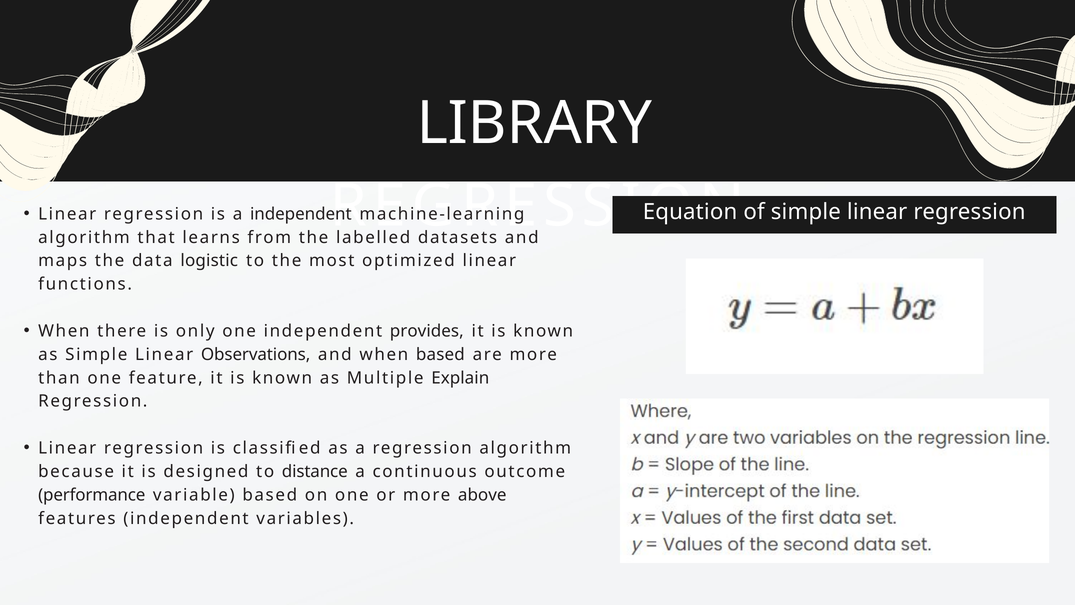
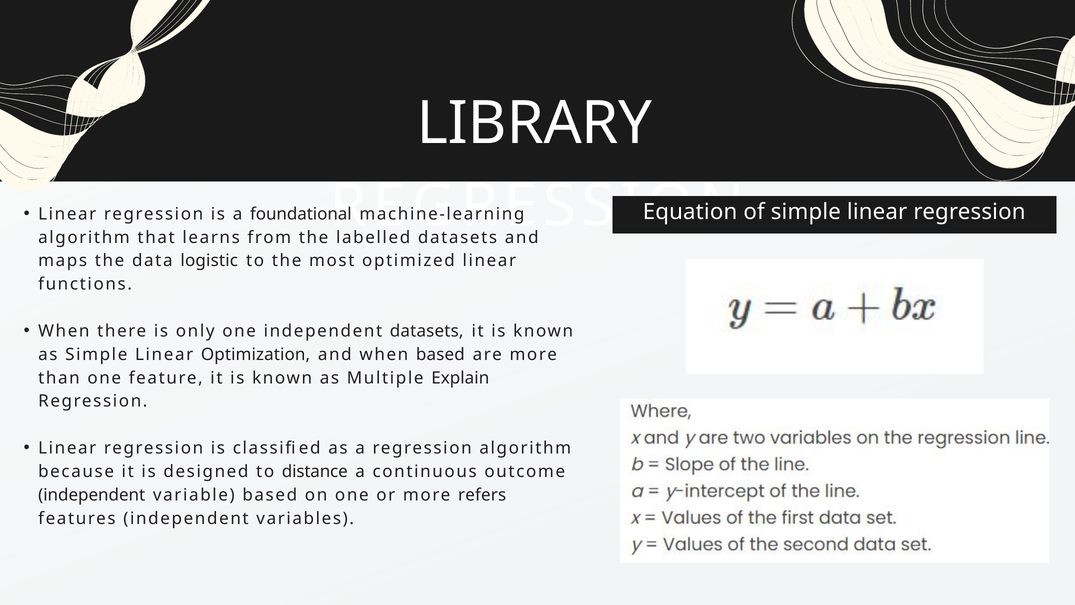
a independent: independent -> foundational
independent provides: provides -> datasets
Observations: Observations -> Optimization
performance at (92, 495): performance -> independent
above: above -> refers
